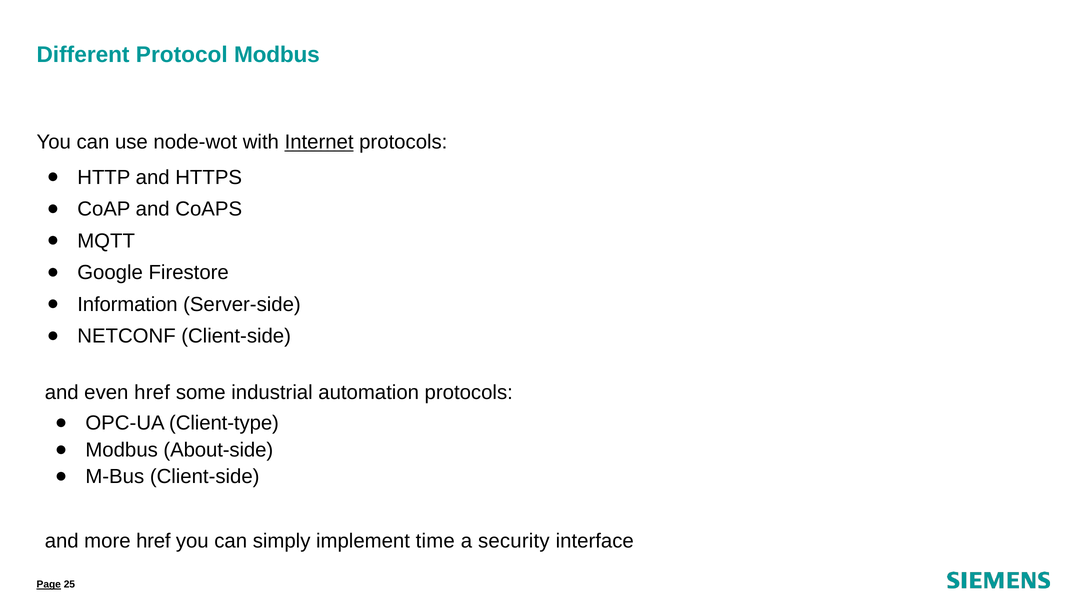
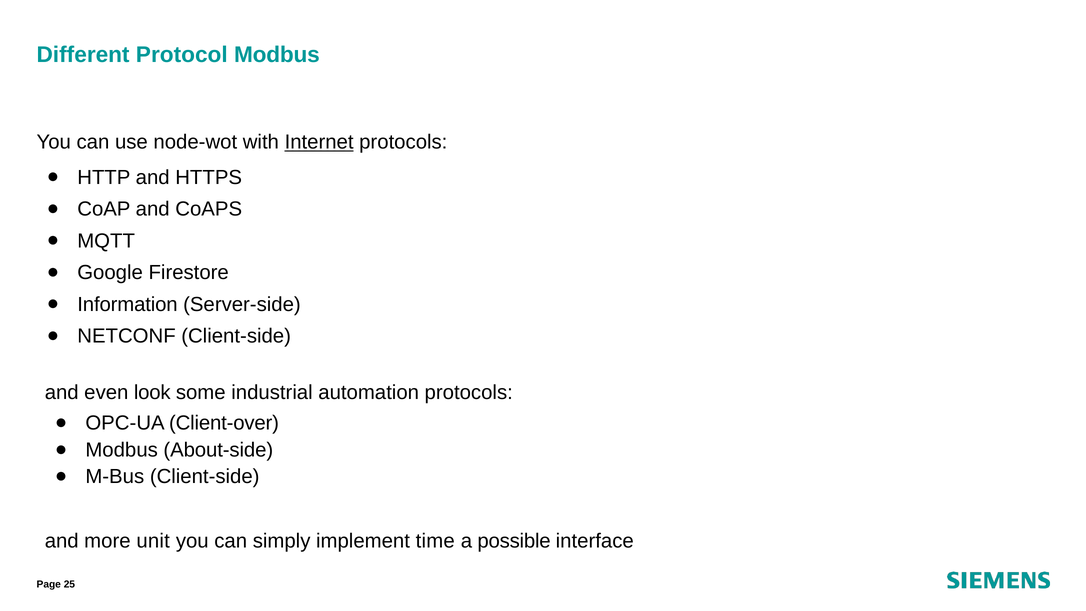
even href: href -> look
Client-type: Client-type -> Client-over
more href: href -> unit
security: security -> possible
Page underline: present -> none
